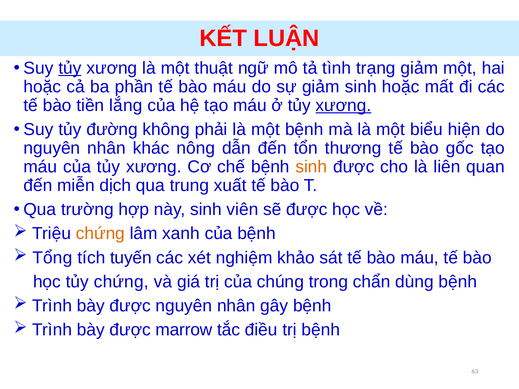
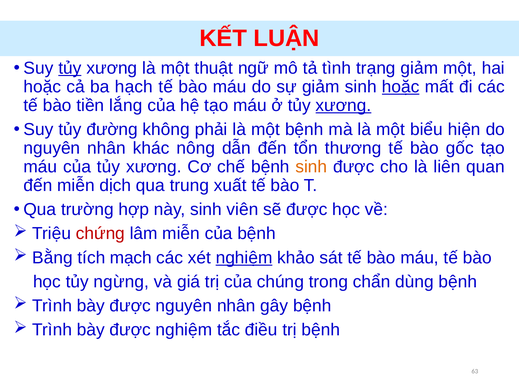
phần: phần -> hạch
hoặc at (401, 87) underline: none -> present
chứng at (100, 234) colour: orange -> red
lâm xanh: xanh -> miễn
Tổng: Tổng -> Bằng
tuyến: tuyến -> mạch
nghiệm at (244, 258) underline: none -> present
tủy chứng: chứng -> ngừng
được marrow: marrow -> nghiệm
